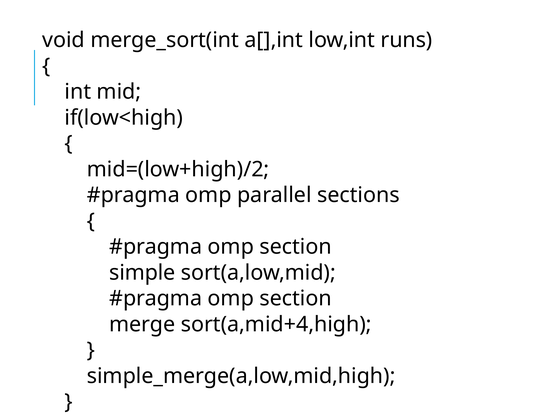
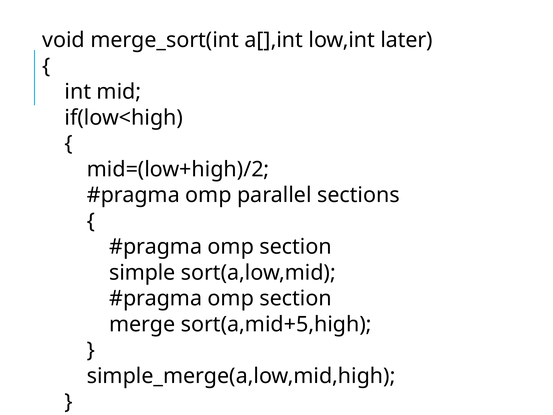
runs: runs -> later
sort(a,mid+4,high: sort(a,mid+4,high -> sort(a,mid+5,high
